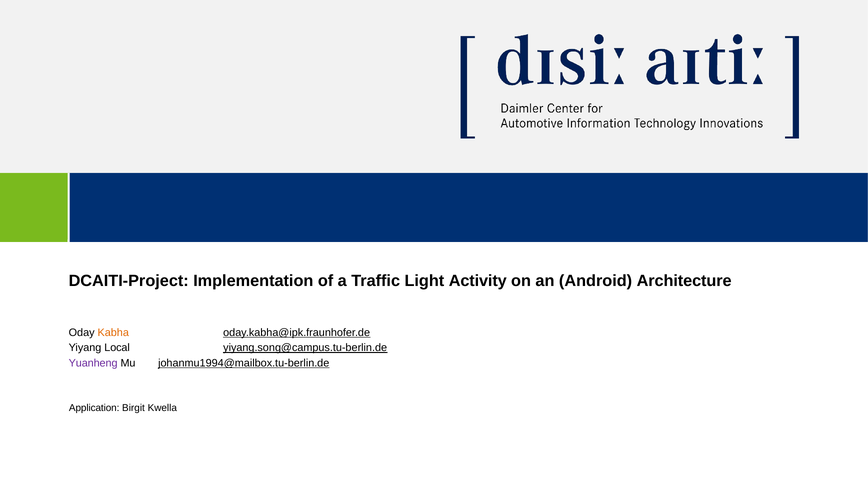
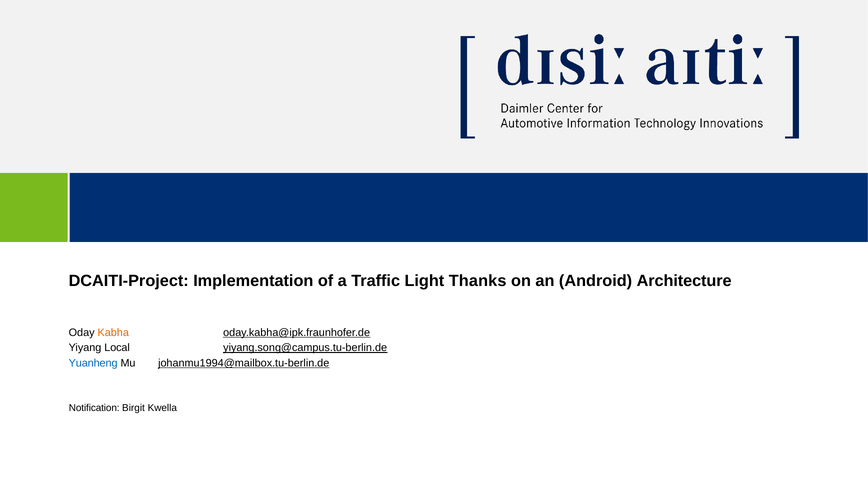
Activity: Activity -> Thanks
Yuanheng colour: purple -> blue
Application: Application -> Notification
